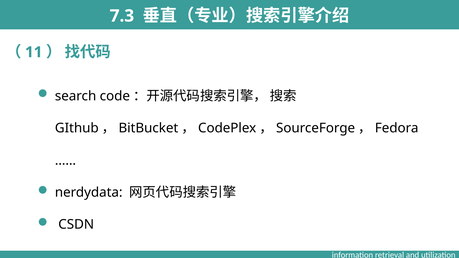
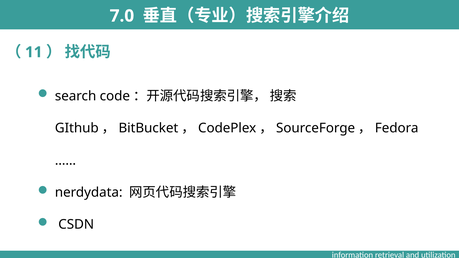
7.3: 7.3 -> 7.0
